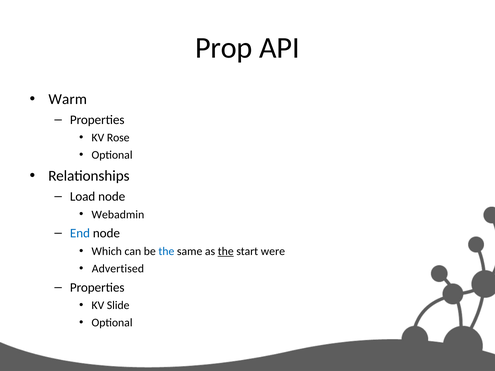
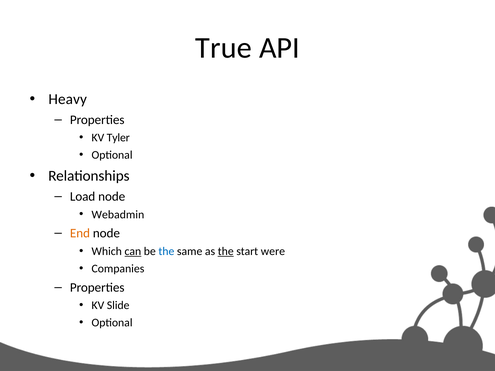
Prop: Prop -> True
Warm: Warm -> Heavy
Rose: Rose -> Tyler
End colour: blue -> orange
can underline: none -> present
Advertised: Advertised -> Companies
